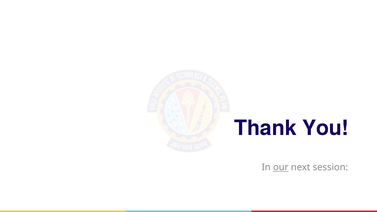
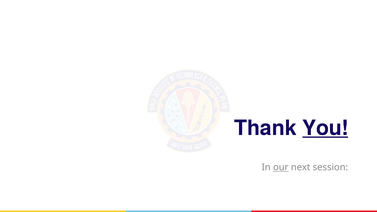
You underline: none -> present
